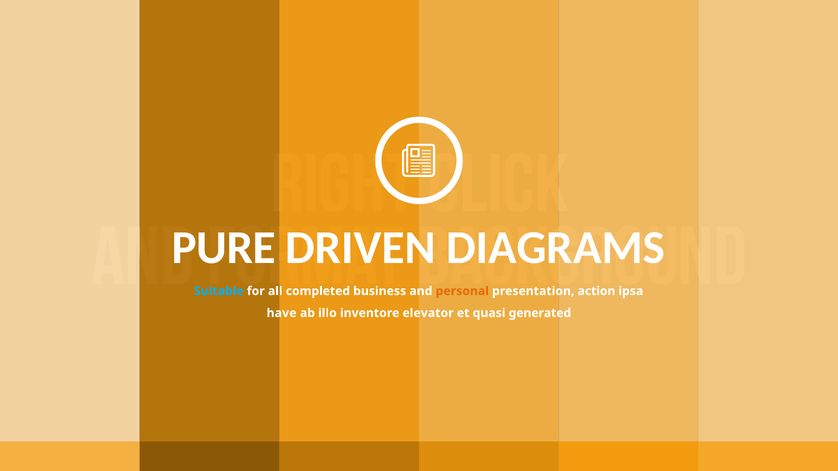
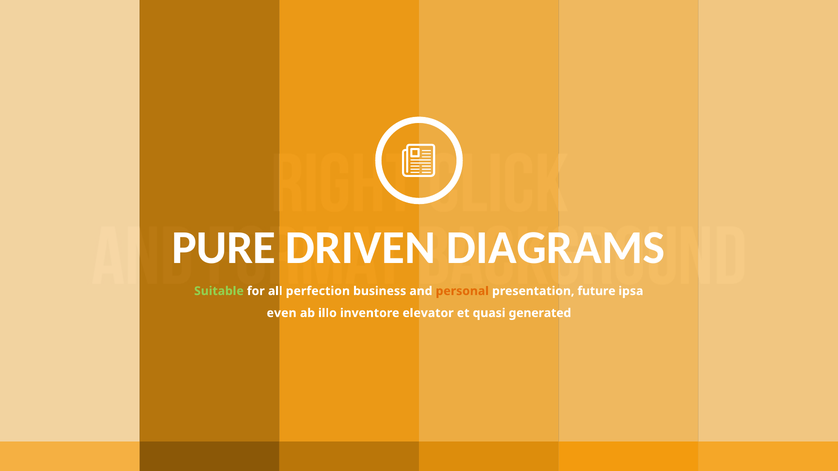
Suitable colour: light blue -> light green
completed: completed -> perfection
action: action -> future
have: have -> even
